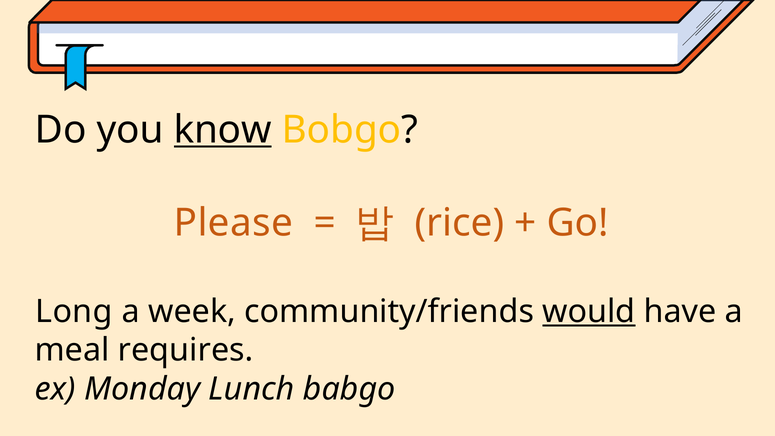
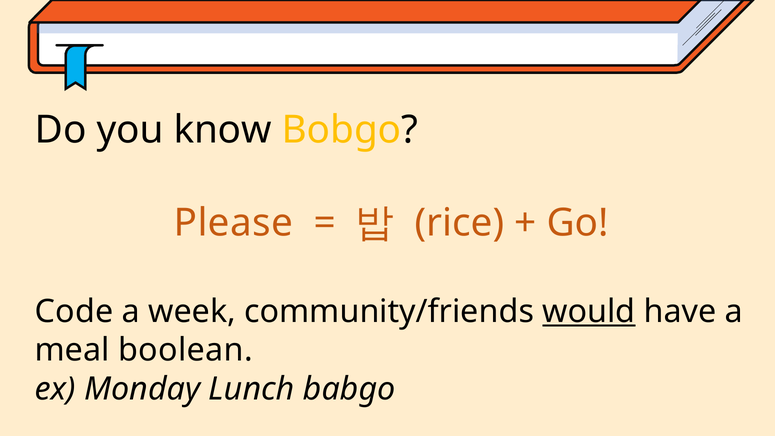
know underline: present -> none
Long: Long -> Code
requires: requires -> boolean
